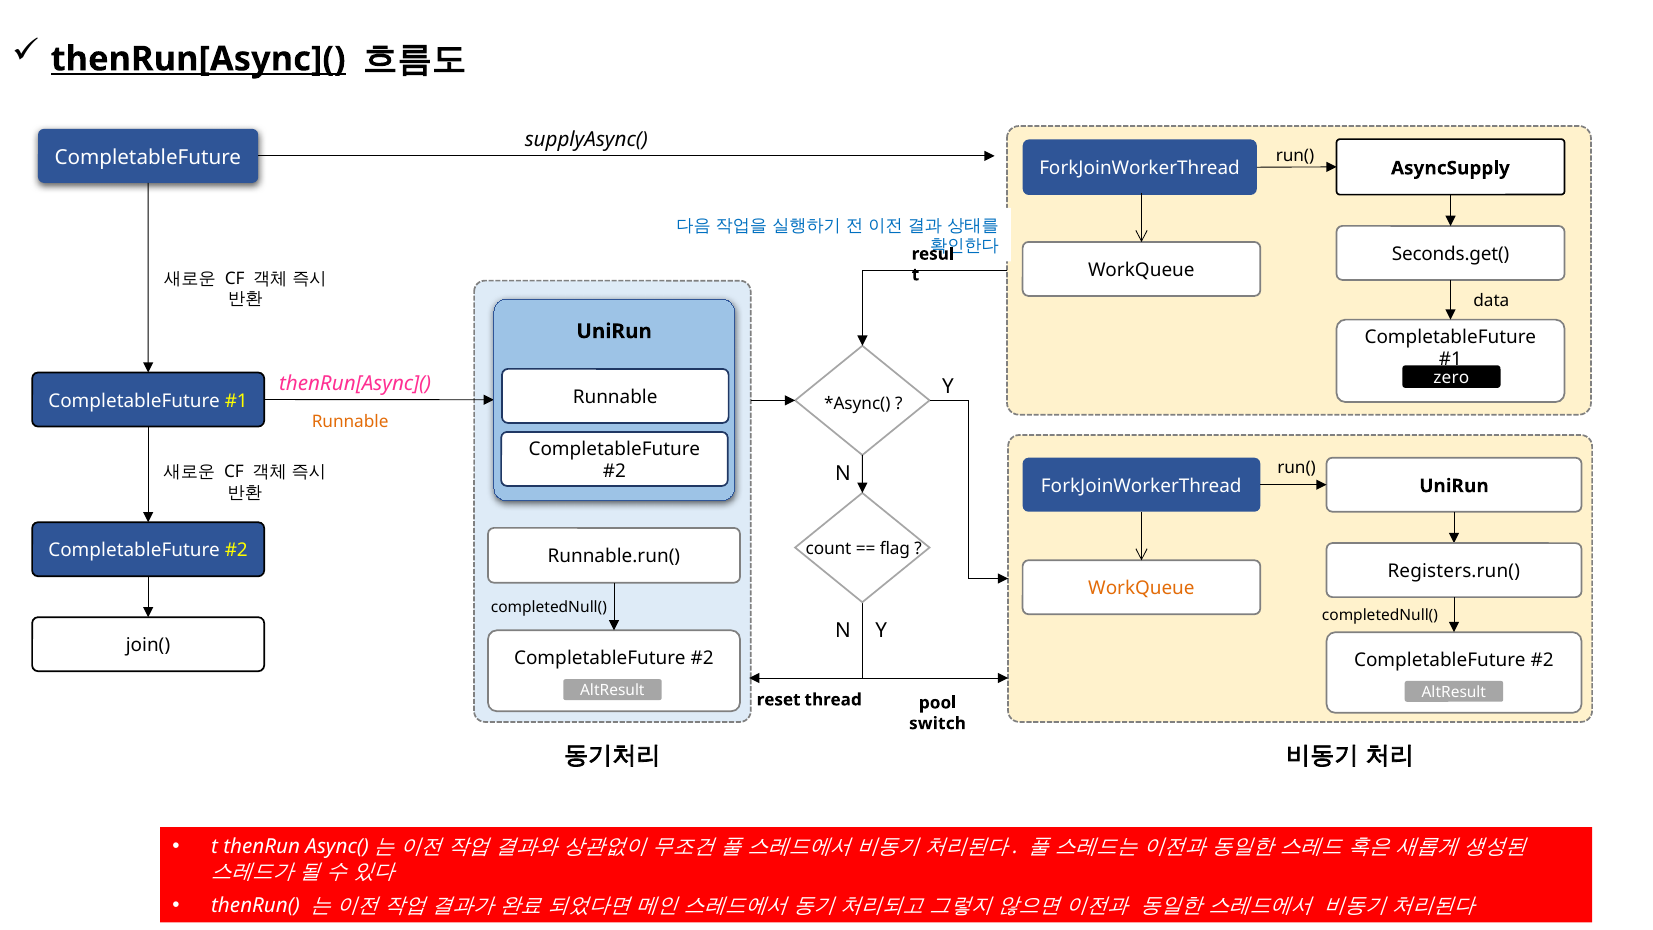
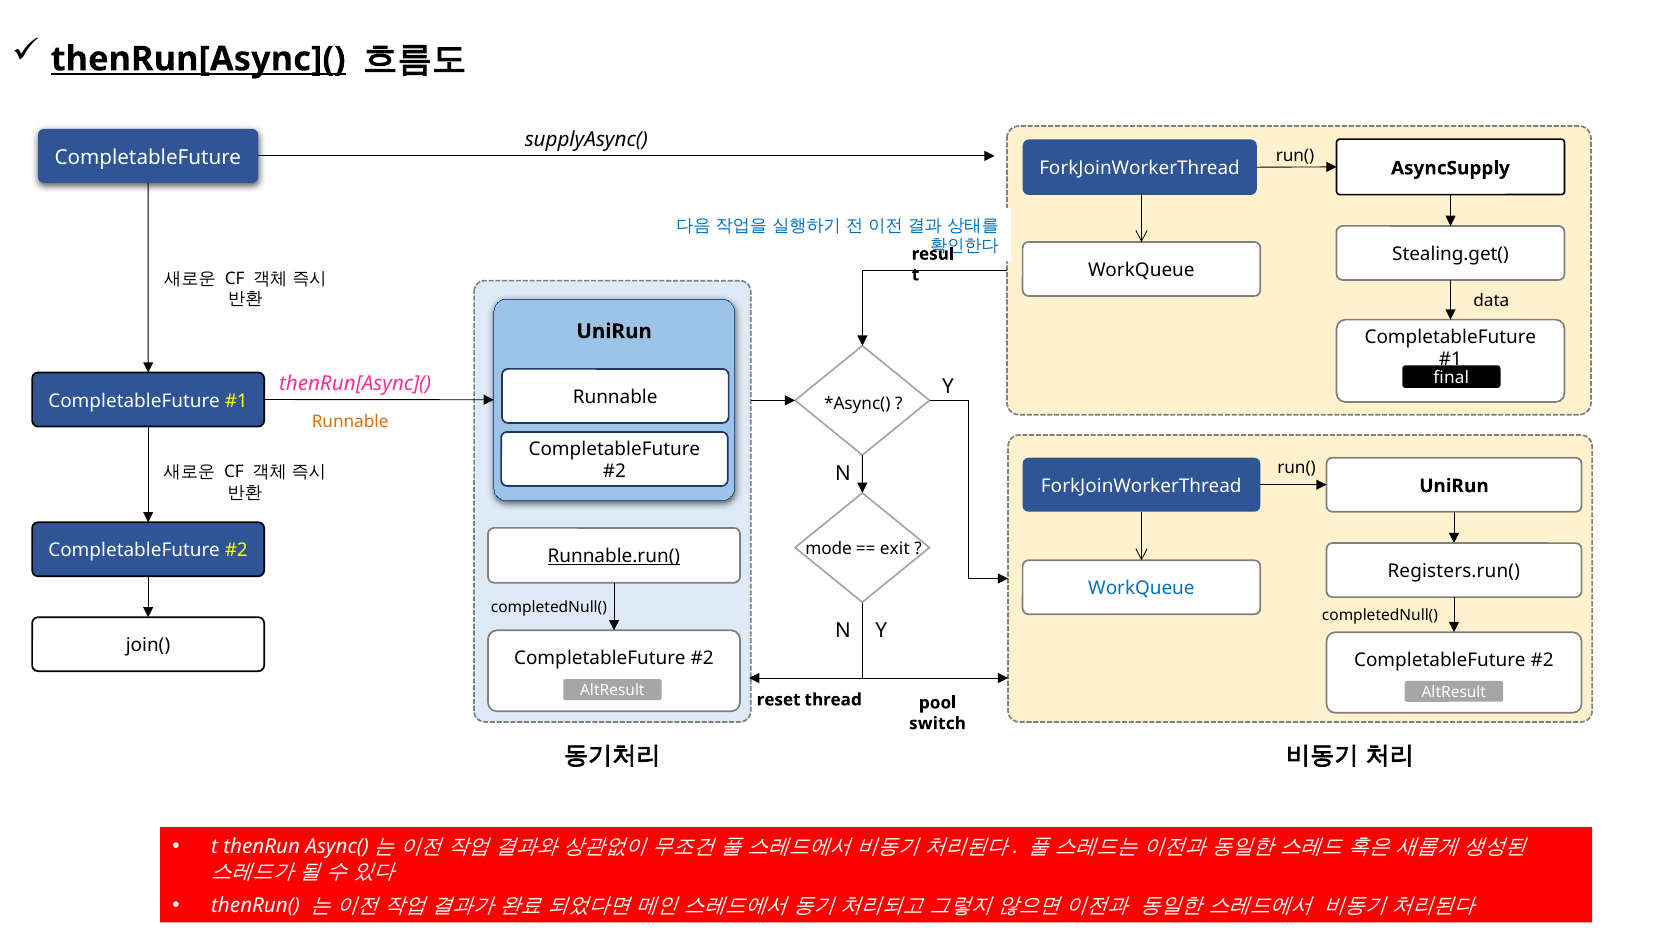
Seconds.get(: Seconds.get( -> Stealing.get(
zero: zero -> final
count: count -> mode
flag: flag -> exit
Runnable.run( underline: none -> present
WorkQueue at (1141, 588) colour: orange -> blue
